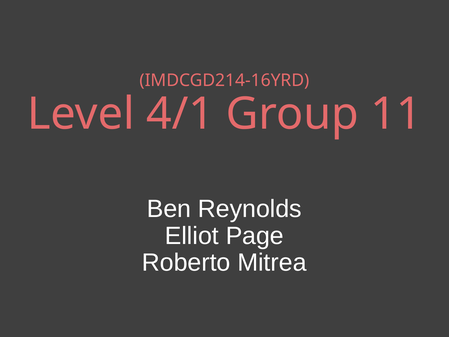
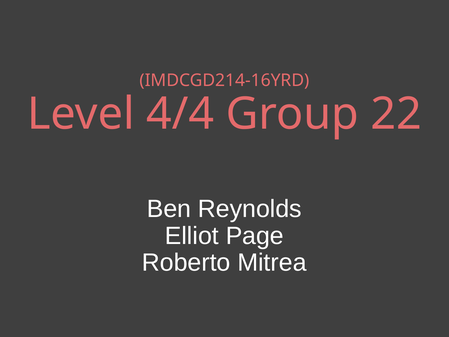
4/1: 4/1 -> 4/4
11: 11 -> 22
